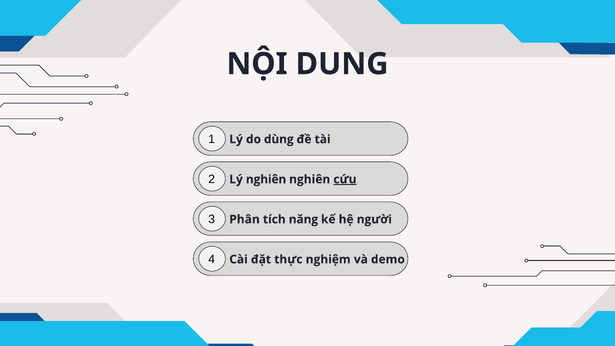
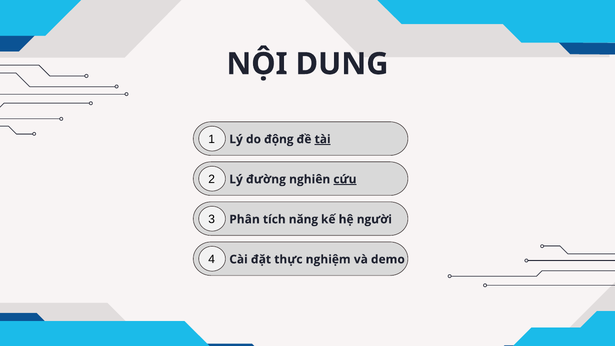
dùng: dùng -> động
tài underline: none -> present
Lý nghiên: nghiên -> đường
